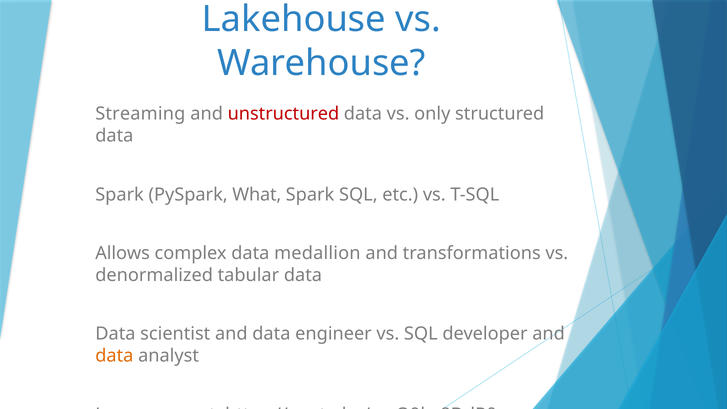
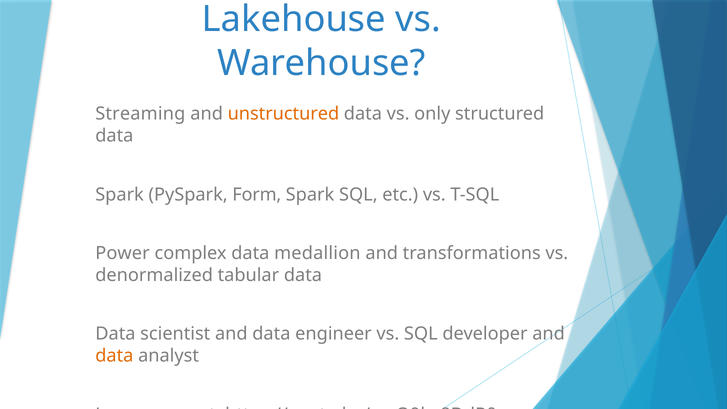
unstructured colour: red -> orange
What: What -> Form
Allows: Allows -> Power
